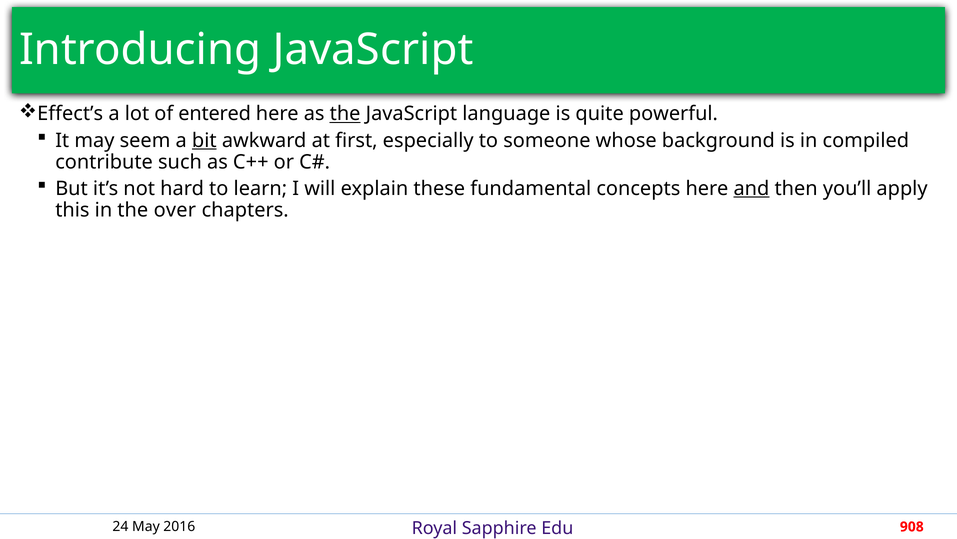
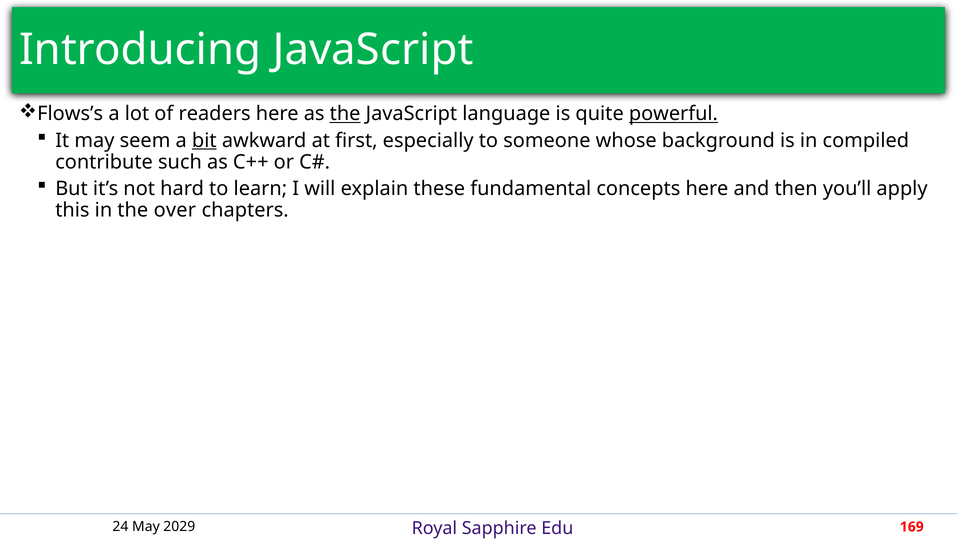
Effect’s: Effect’s -> Flows’s
entered: entered -> readers
powerful underline: none -> present
and underline: present -> none
2016: 2016 -> 2029
908: 908 -> 169
